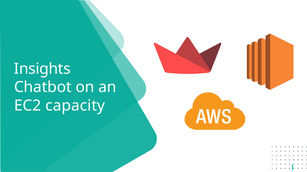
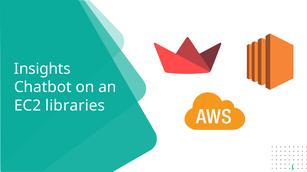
capacity: capacity -> libraries
